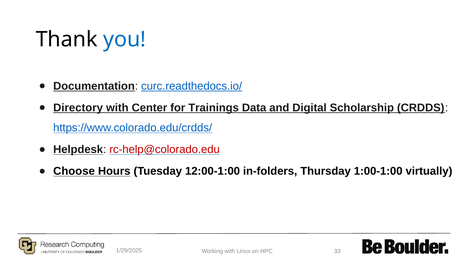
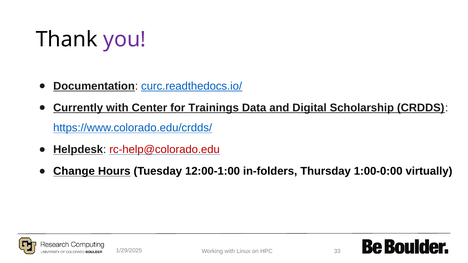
you colour: blue -> purple
Directory: Directory -> Currently
Choose: Choose -> Change
1:00-1:00: 1:00-1:00 -> 1:00-0:00
